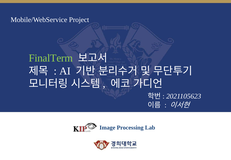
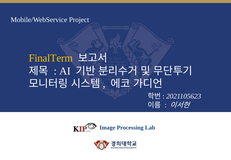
FinalTerm colour: light green -> yellow
